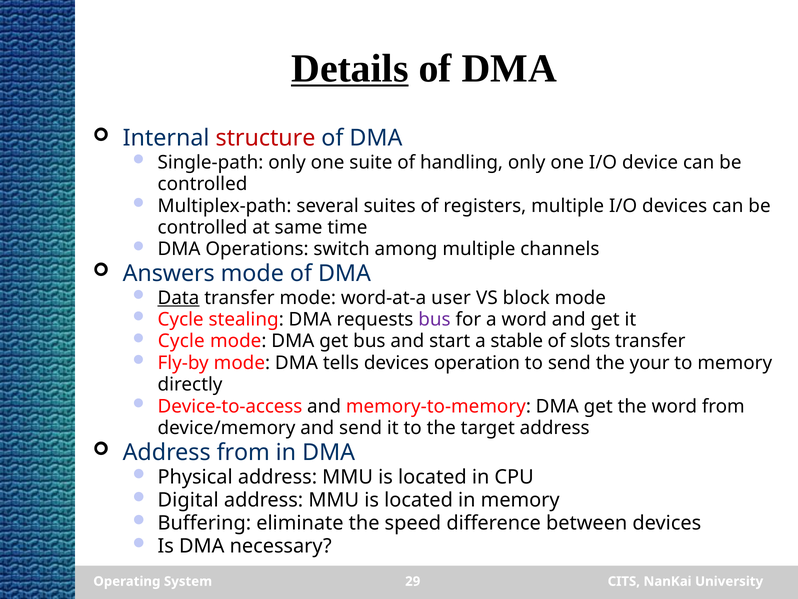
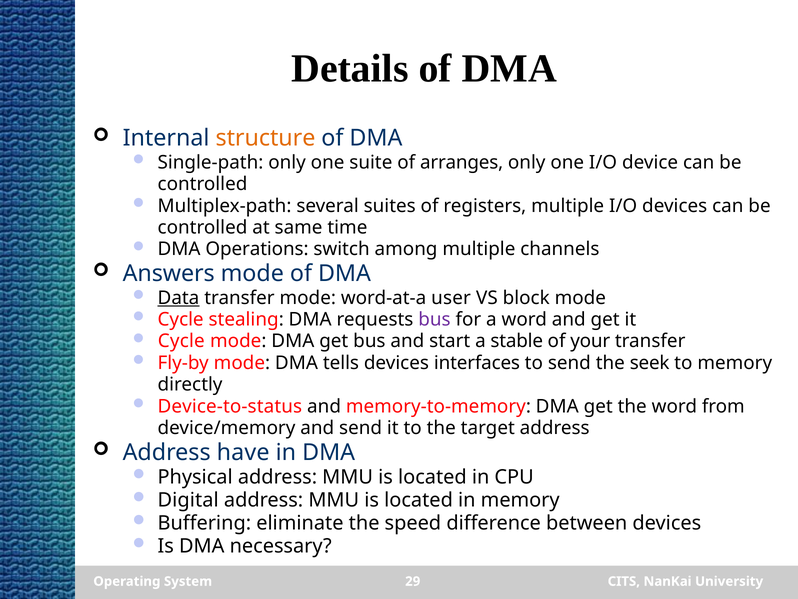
Details underline: present -> none
structure colour: red -> orange
handling: handling -> arranges
slots: slots -> your
operation: operation -> interfaces
your: your -> seek
Device-to-access: Device-to-access -> Device-to-status
Address from: from -> have
